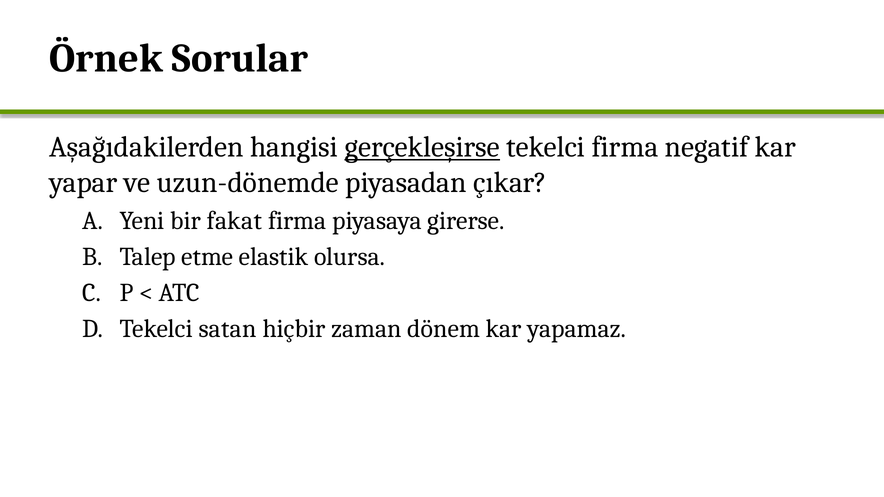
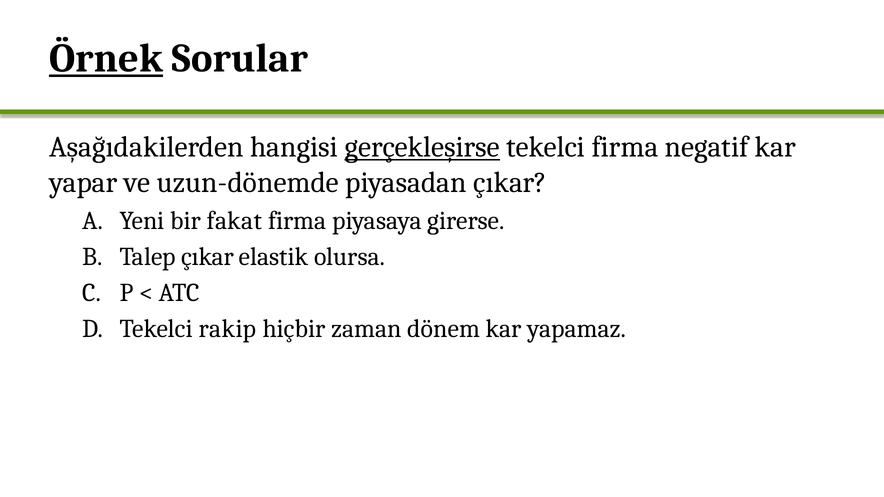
Örnek underline: none -> present
Talep etme: etme -> çıkar
satan: satan -> rakip
